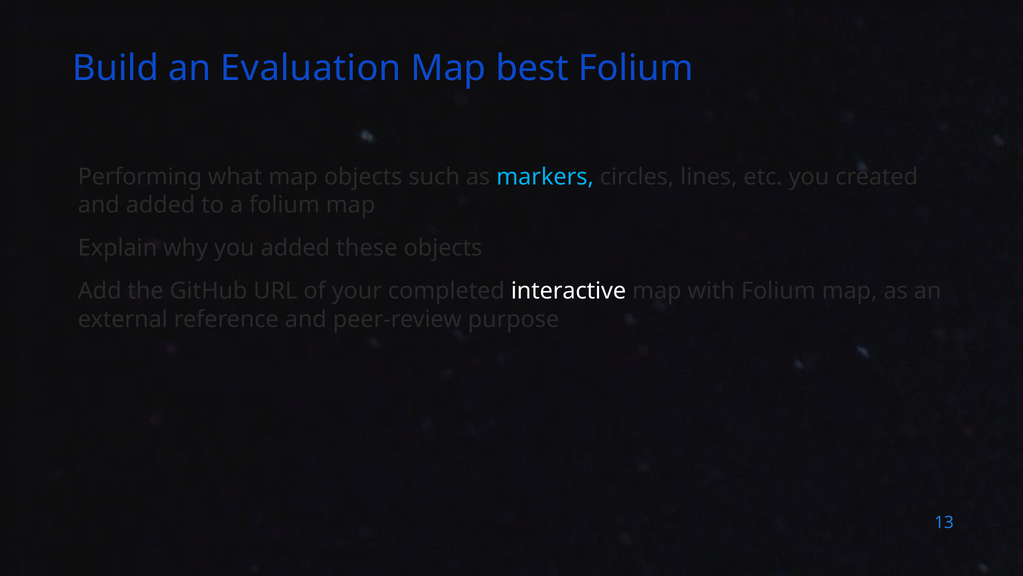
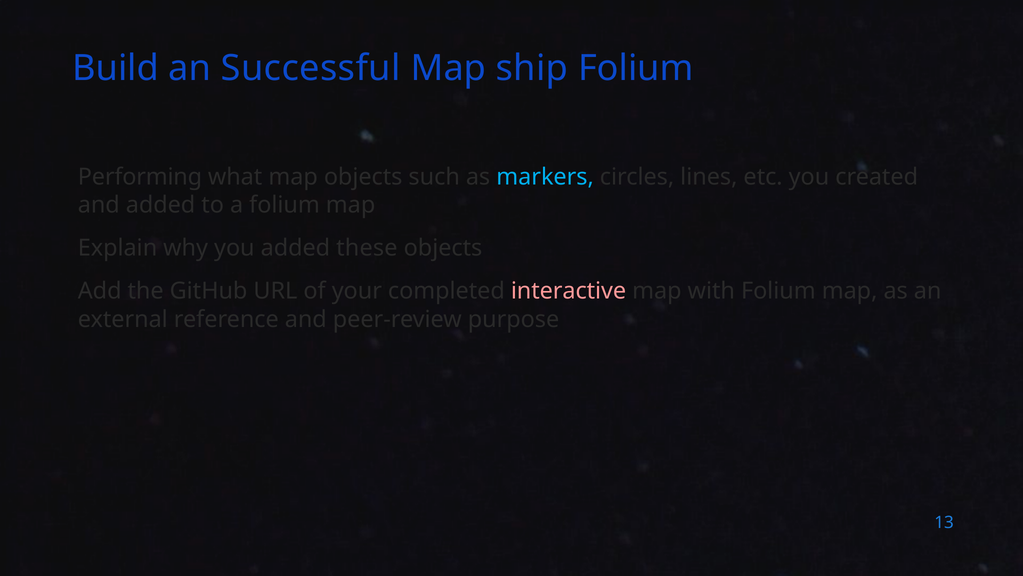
Evaluation: Evaluation -> Successful
best: best -> ship
interactive colour: white -> pink
